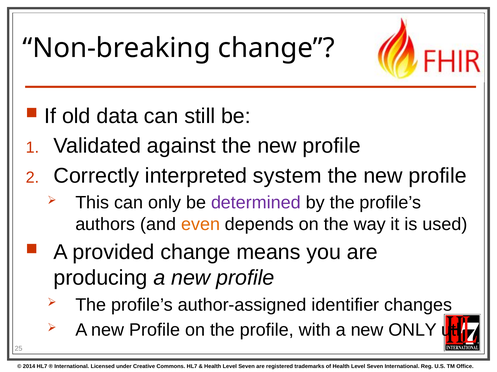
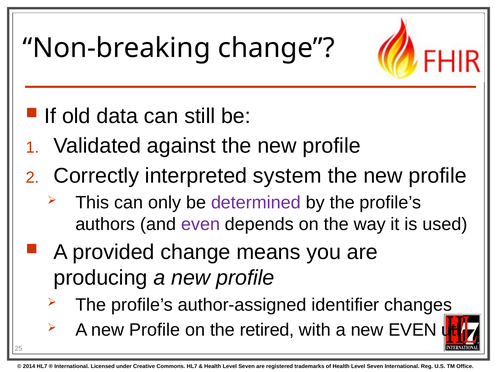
even at (201, 225) colour: orange -> purple
the profile: profile -> retired
new ONLY: ONLY -> EVEN
